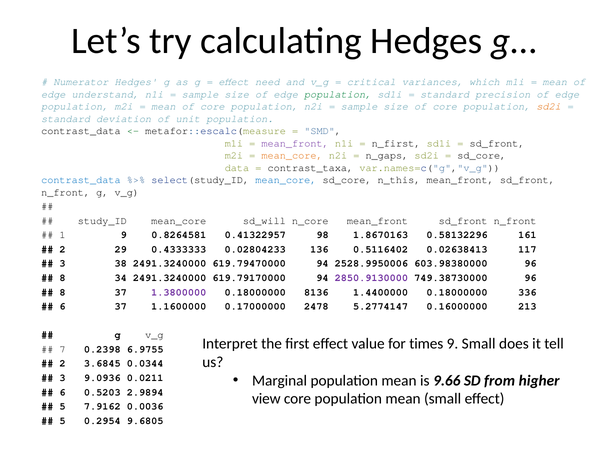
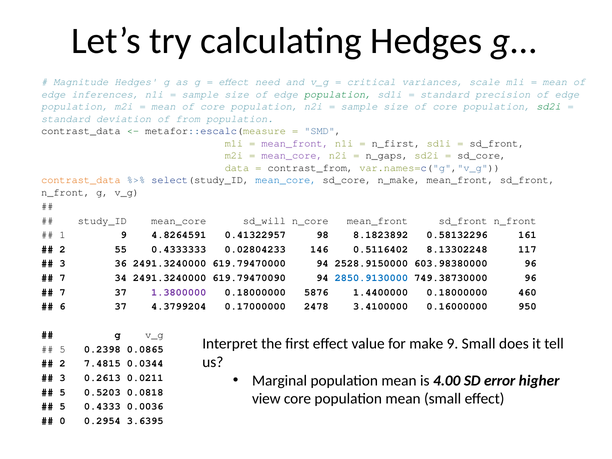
Numerator: Numerator -> Magnitude
which: which -> scale
understand: understand -> inferences
sd2i at (549, 106) colour: orange -> green
unit: unit -> from
mean_core at (292, 155) colour: orange -> purple
contrast_taxa: contrast_taxa -> contrast_from
contrast_data at (81, 180) colour: blue -> orange
n_this: n_this -> n_make
0.8264581: 0.8264581 -> 4.8264591
1.8670163: 1.8670163 -> 8.1823892
29: 29 -> 55
136: 136 -> 146
0.02638413: 0.02638413 -> 8.13302248
38: 38 -> 36
2528.9950006: 2528.9950006 -> 2528.9150000
8 at (63, 278): 8 -> 7
619.79170000: 619.79170000 -> 619.79470090
2850.9130000 colour: purple -> blue
8 at (63, 292): 8 -> 7
8136: 8136 -> 5876
336: 336 -> 460
1.1600000: 1.1600000 -> 4.3799204
5.2774147: 5.2774147 -> 3.4100000
213: 213 -> 950
times: times -> make
7 at (63, 349): 7 -> 5
6.9755: 6.9755 -> 0.0865
3.6845: 3.6845 -> 7.4815
9.66: 9.66 -> 4.00
from: from -> error
9.0936: 9.0936 -> 0.2613
6 at (63, 392): 6 -> 5
2.9894: 2.9894 -> 0.0818
7.9162: 7.9162 -> 0.4333
5 at (63, 421): 5 -> 0
9.6805: 9.6805 -> 3.6395
